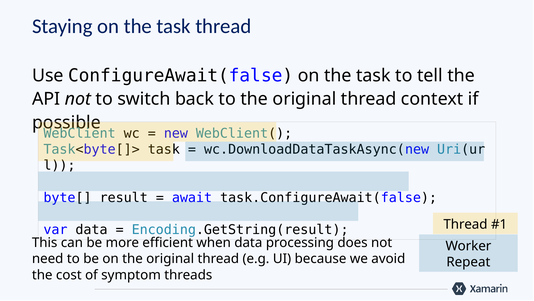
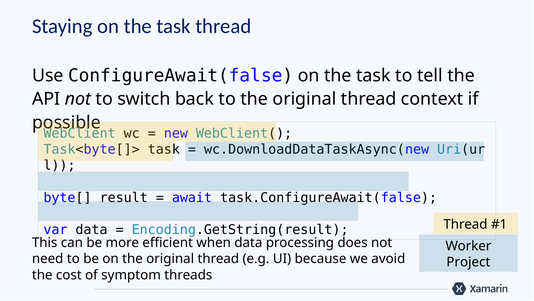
Repeat: Repeat -> Project
